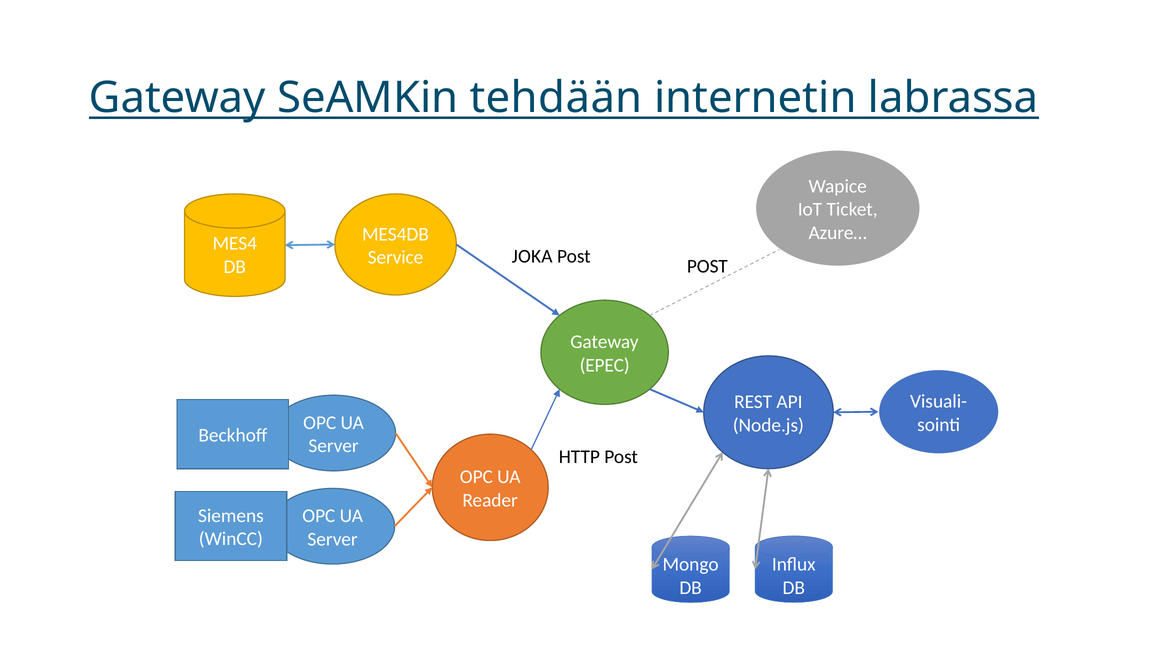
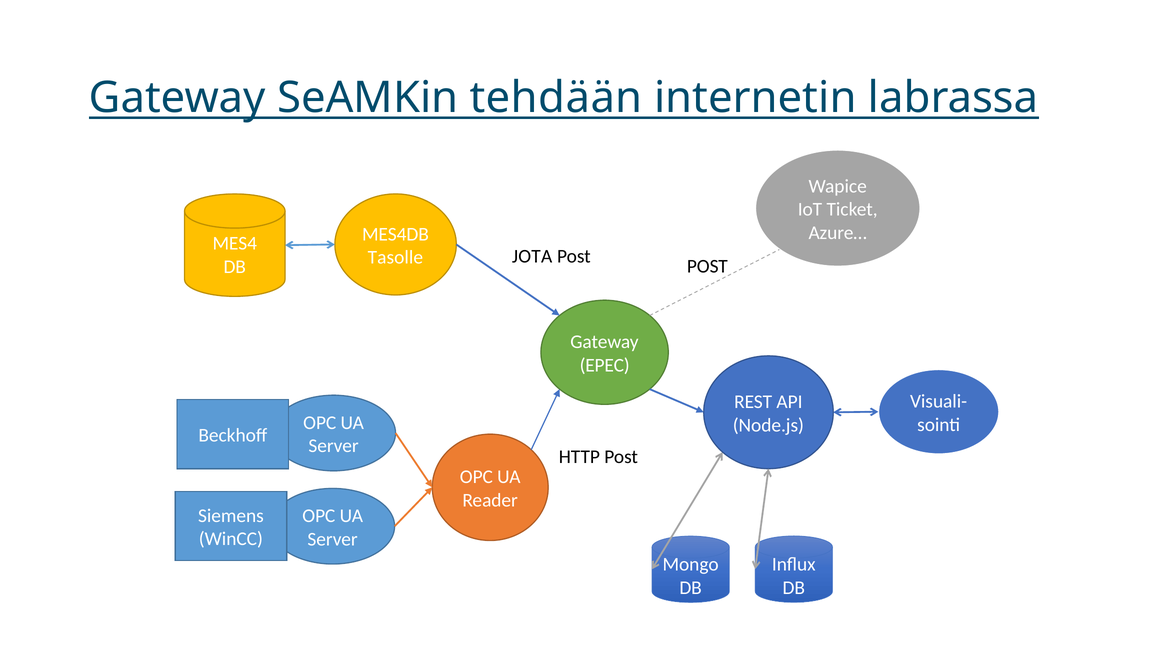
JOKA: JOKA -> JOTA
Service: Service -> Tasolle
